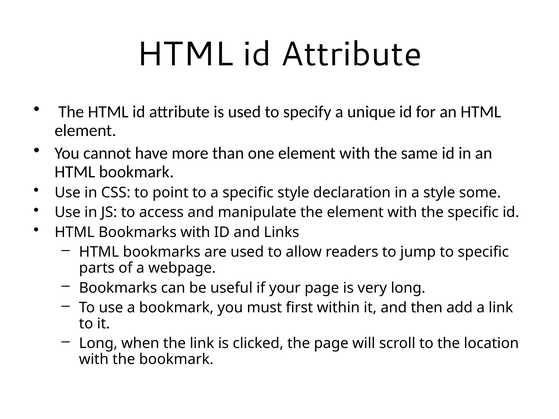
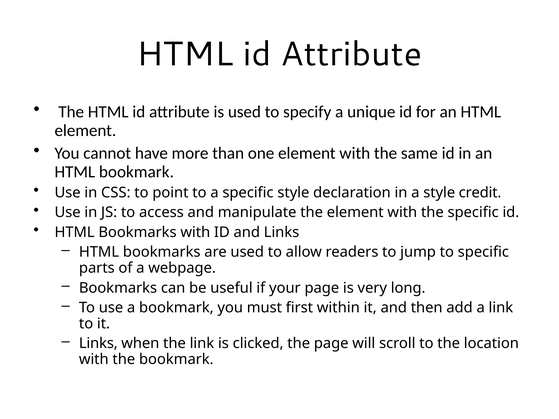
some: some -> credit
Long at (98, 344): Long -> Links
